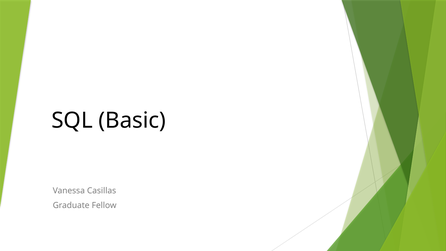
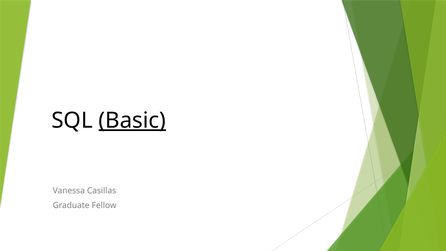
Basic underline: none -> present
